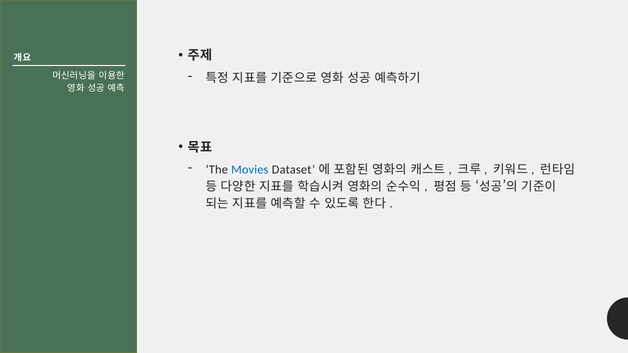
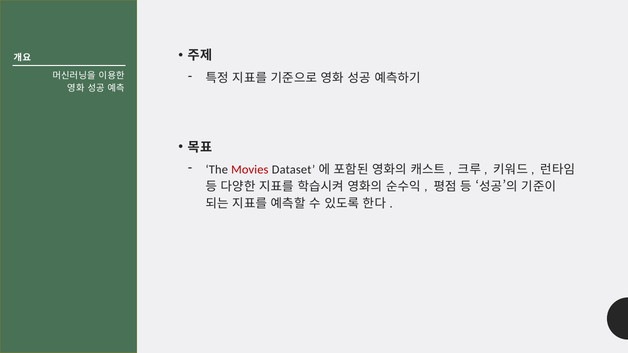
Movies colour: blue -> red
